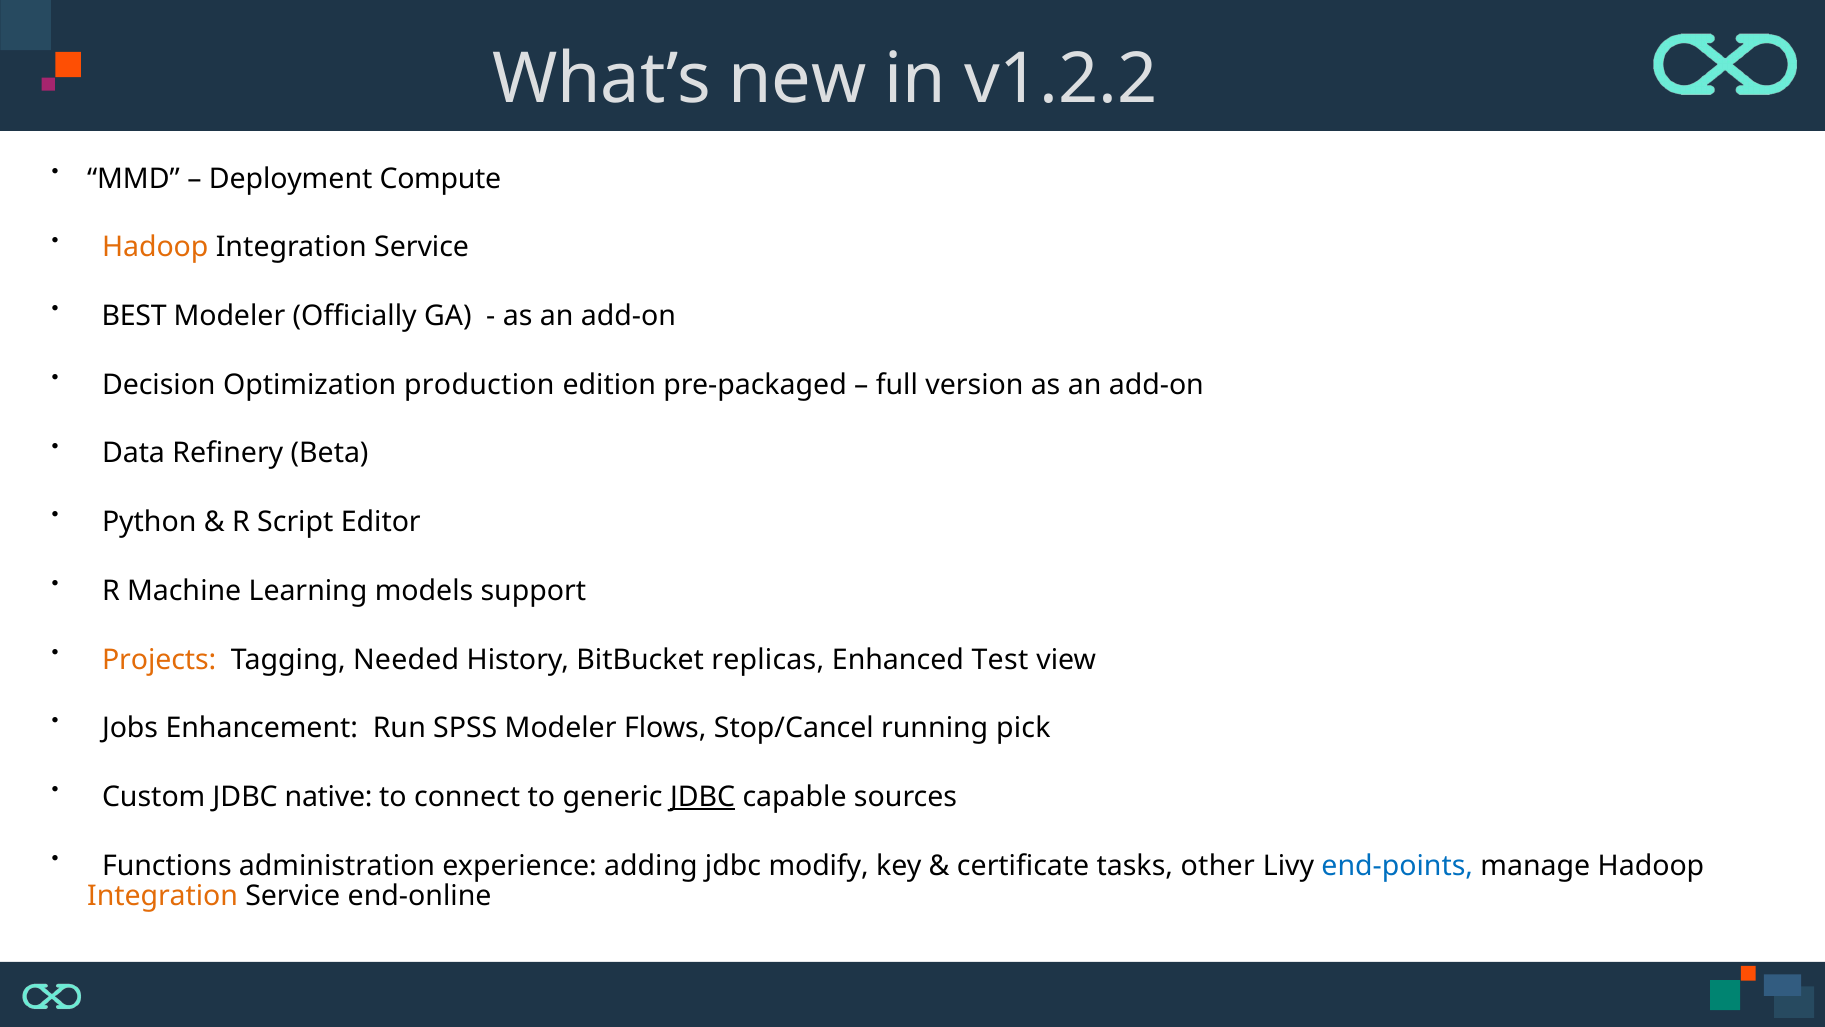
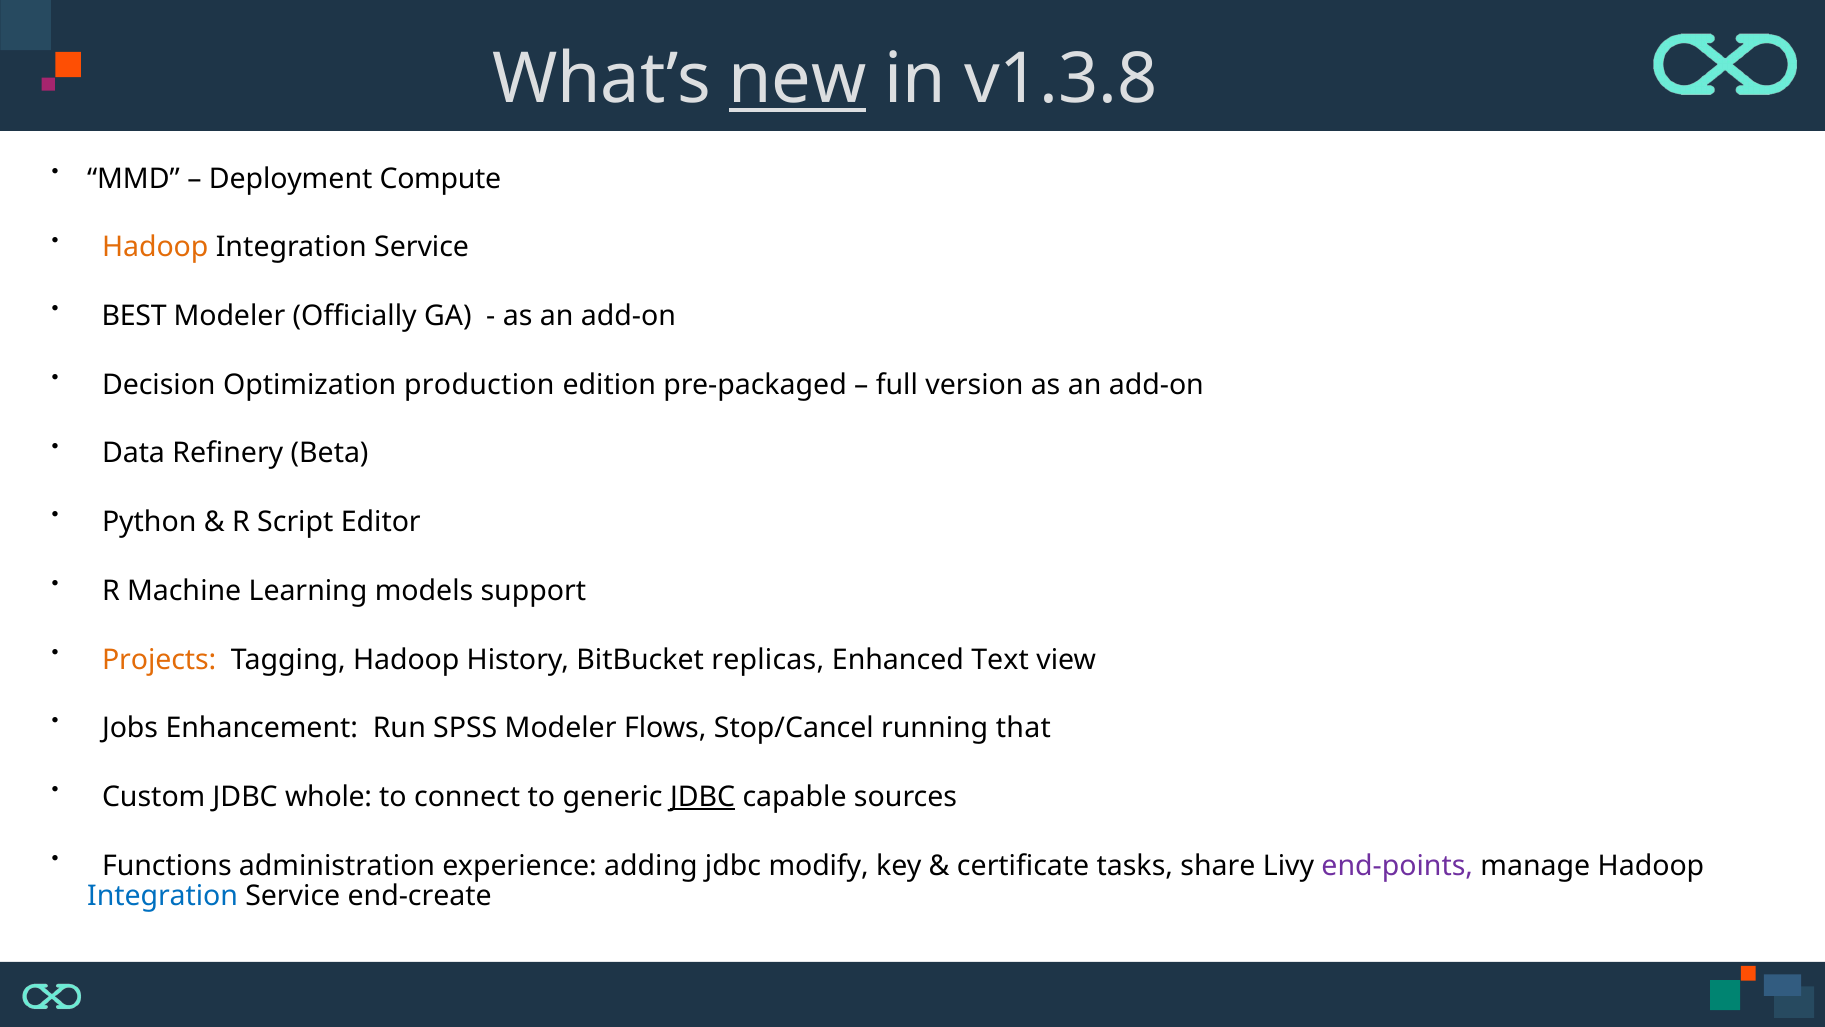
new underline: none -> present
v1.2.2: v1.2.2 -> v1.3.8
Tagging Needed: Needed -> Hadoop
Test: Test -> Text
pick: pick -> that
native: native -> whole
other: other -> share
end-points colour: blue -> purple
Integration at (163, 896) colour: orange -> blue
end-online: end-online -> end-create
